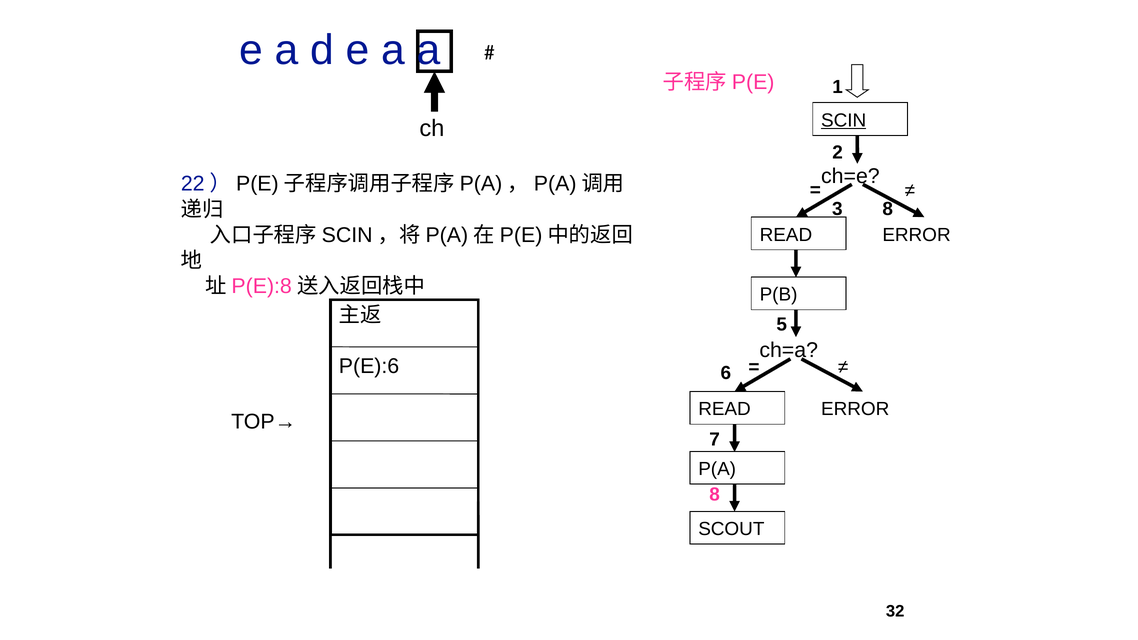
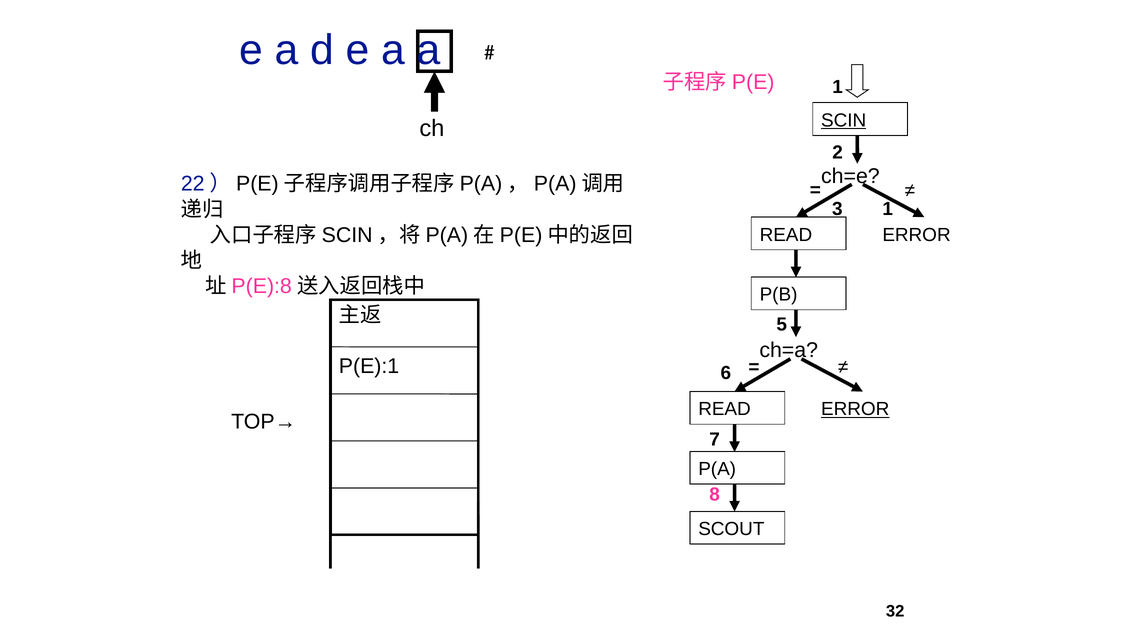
3 8: 8 -> 1
P(E):6: P(E):6 -> P(E):1
ERROR at (855, 409) underline: none -> present
